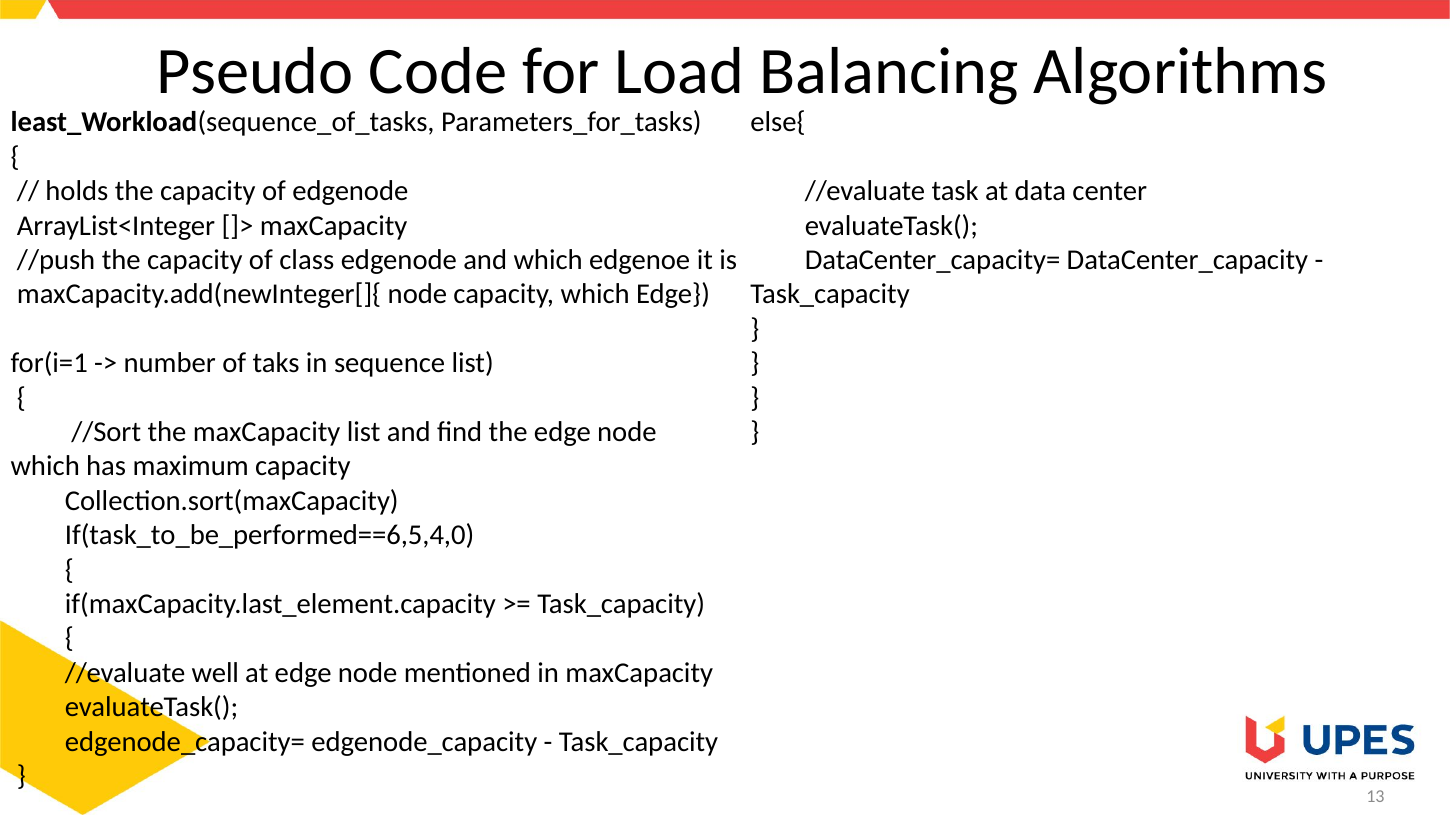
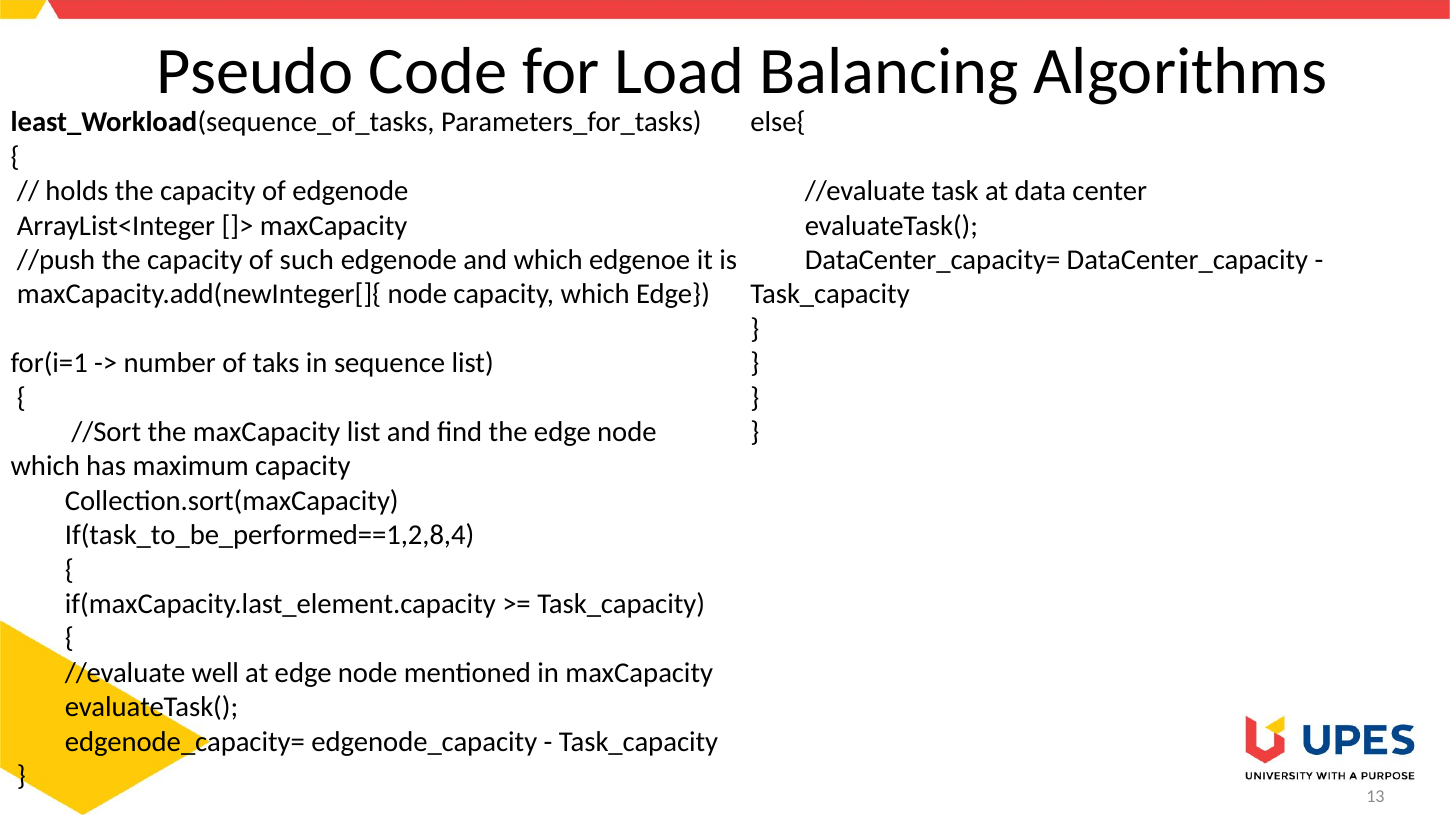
class: class -> such
If(task_to_be_performed==6,5,4,0: If(task_to_be_performed==6,5,4,0 -> If(task_to_be_performed==1,2,8,4
